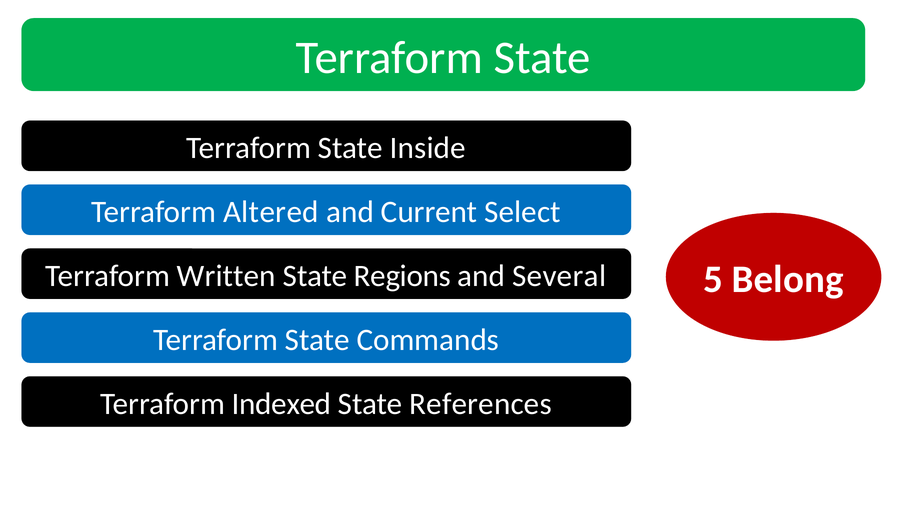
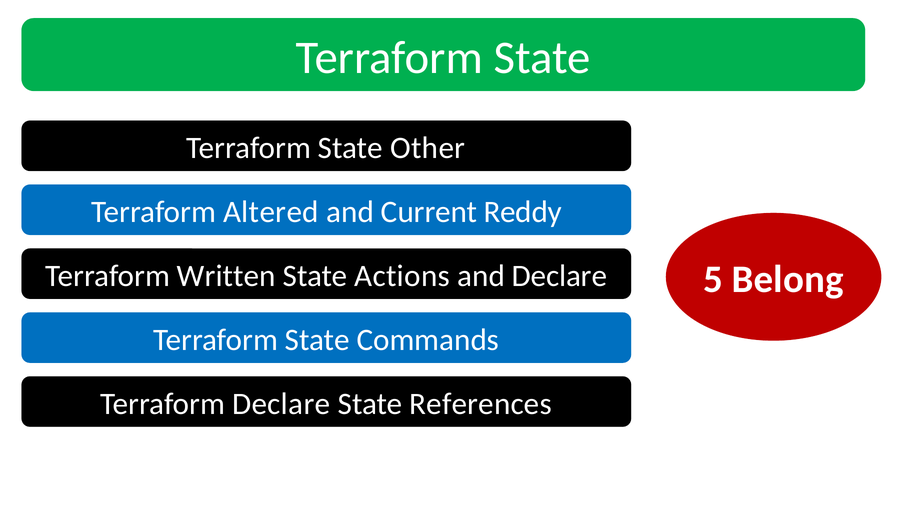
Inside: Inside -> Other
Current Select: Select -> Reddy
Regions: Regions -> Actions
and Several: Several -> Declare
Terraform Indexed: Indexed -> Declare
